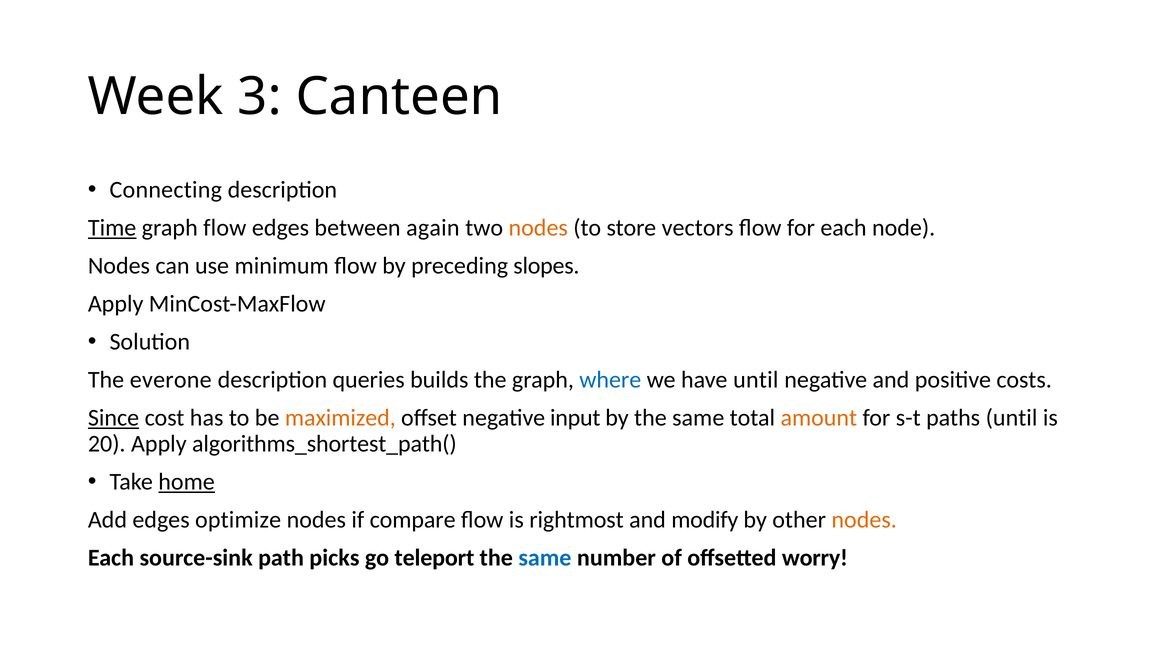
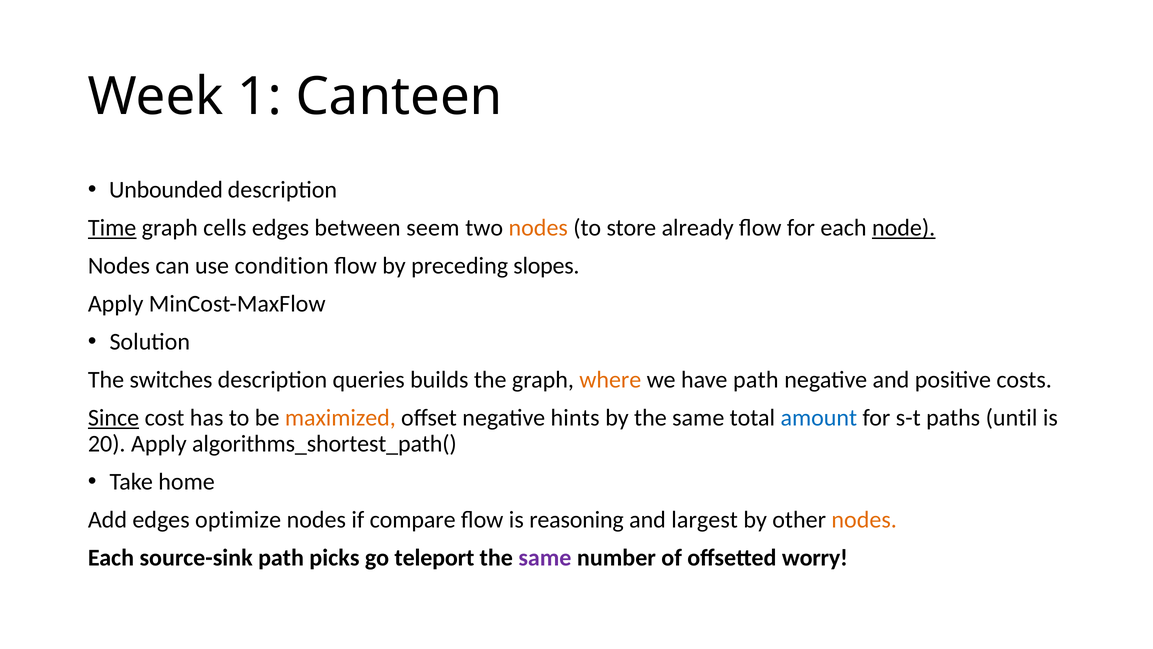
3: 3 -> 1
Connecting: Connecting -> Unbounded
graph flow: flow -> cells
again: again -> seem
vectors: vectors -> already
node underline: none -> present
minimum: minimum -> condition
everone: everone -> switches
where colour: blue -> orange
have until: until -> path
input: input -> hints
amount colour: orange -> blue
home underline: present -> none
rightmost: rightmost -> reasoning
modify: modify -> largest
same at (545, 557) colour: blue -> purple
